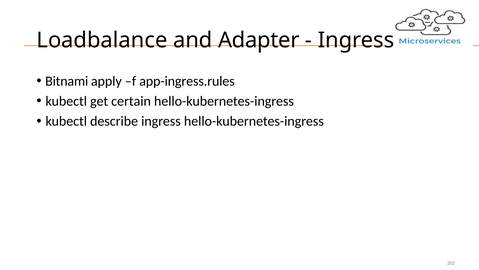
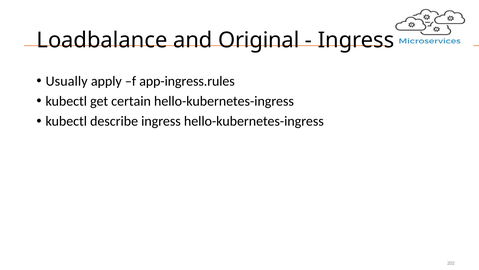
Adapter: Adapter -> Original
Bitnami: Bitnami -> Usually
